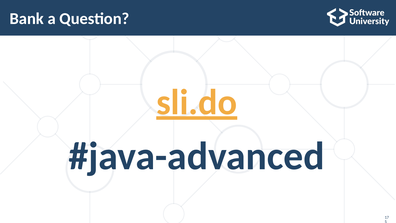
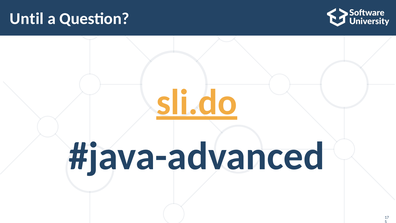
Bank: Bank -> Until
